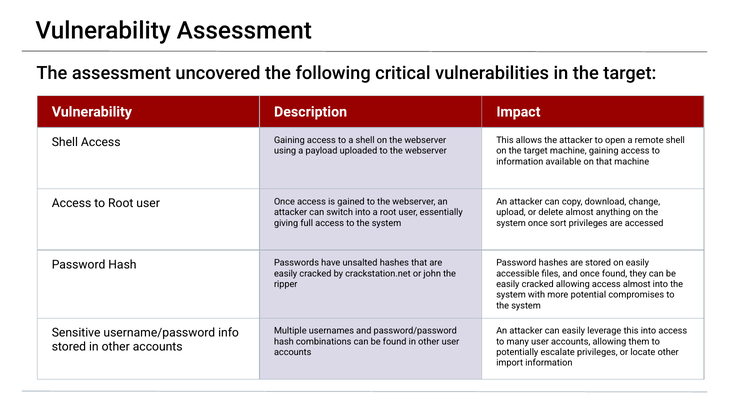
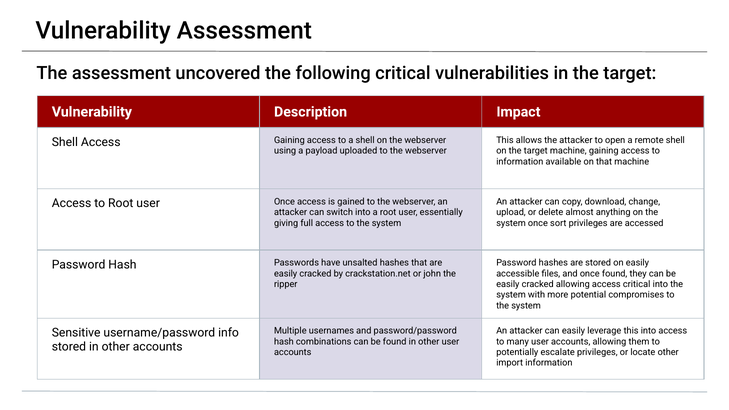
access almost: almost -> critical
